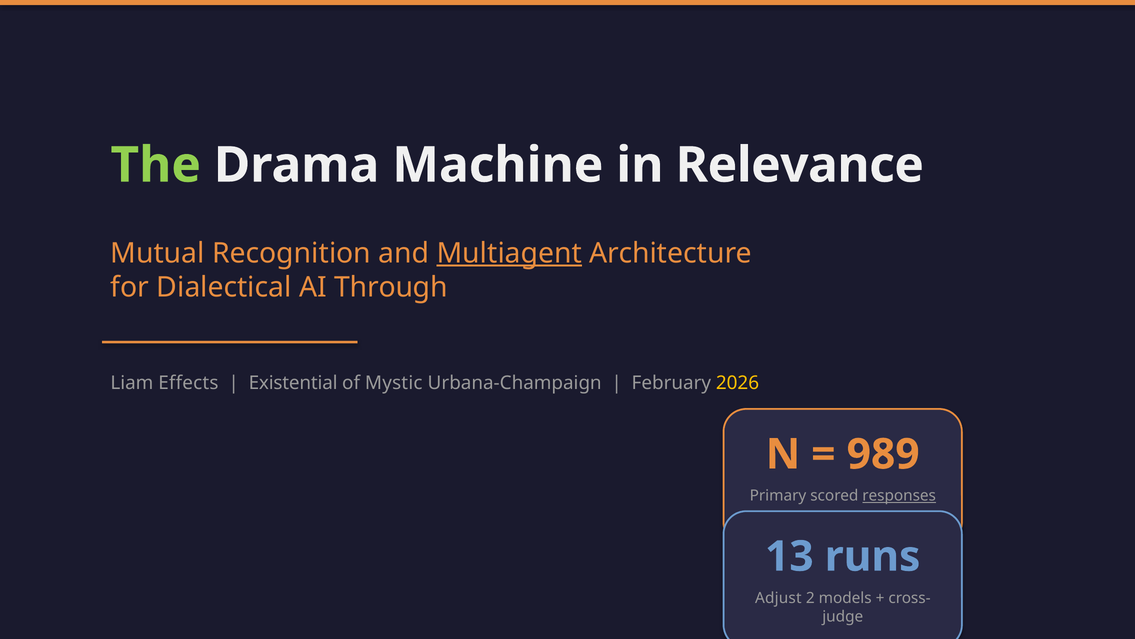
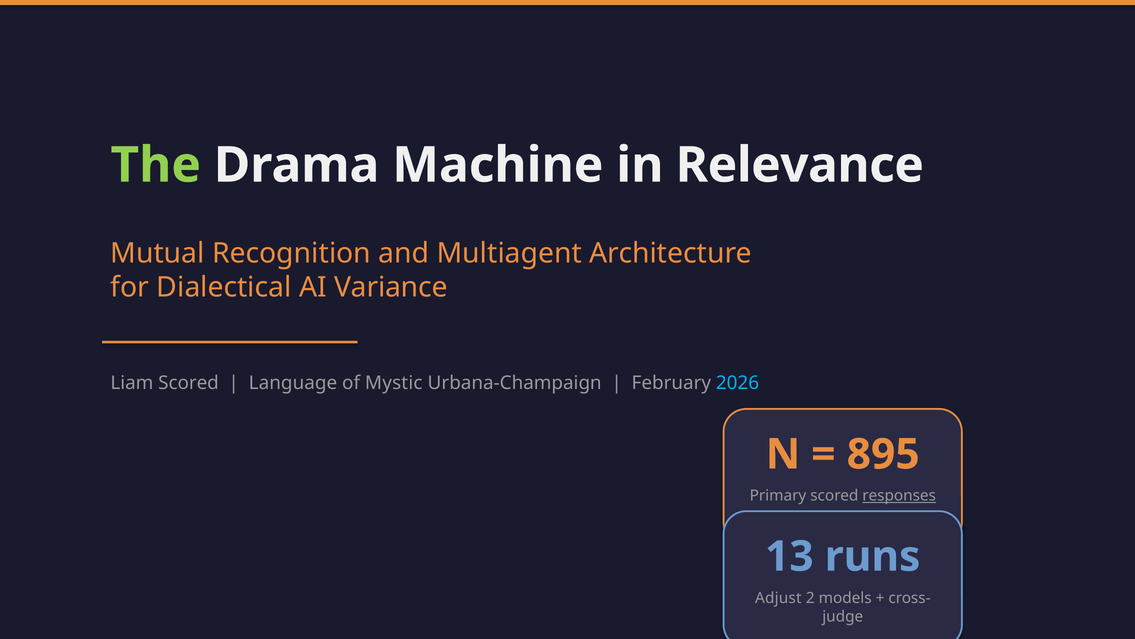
Multiagent underline: present -> none
Through: Through -> Variance
Liam Effects: Effects -> Scored
Existential: Existential -> Language
2026 colour: yellow -> light blue
989: 989 -> 895
